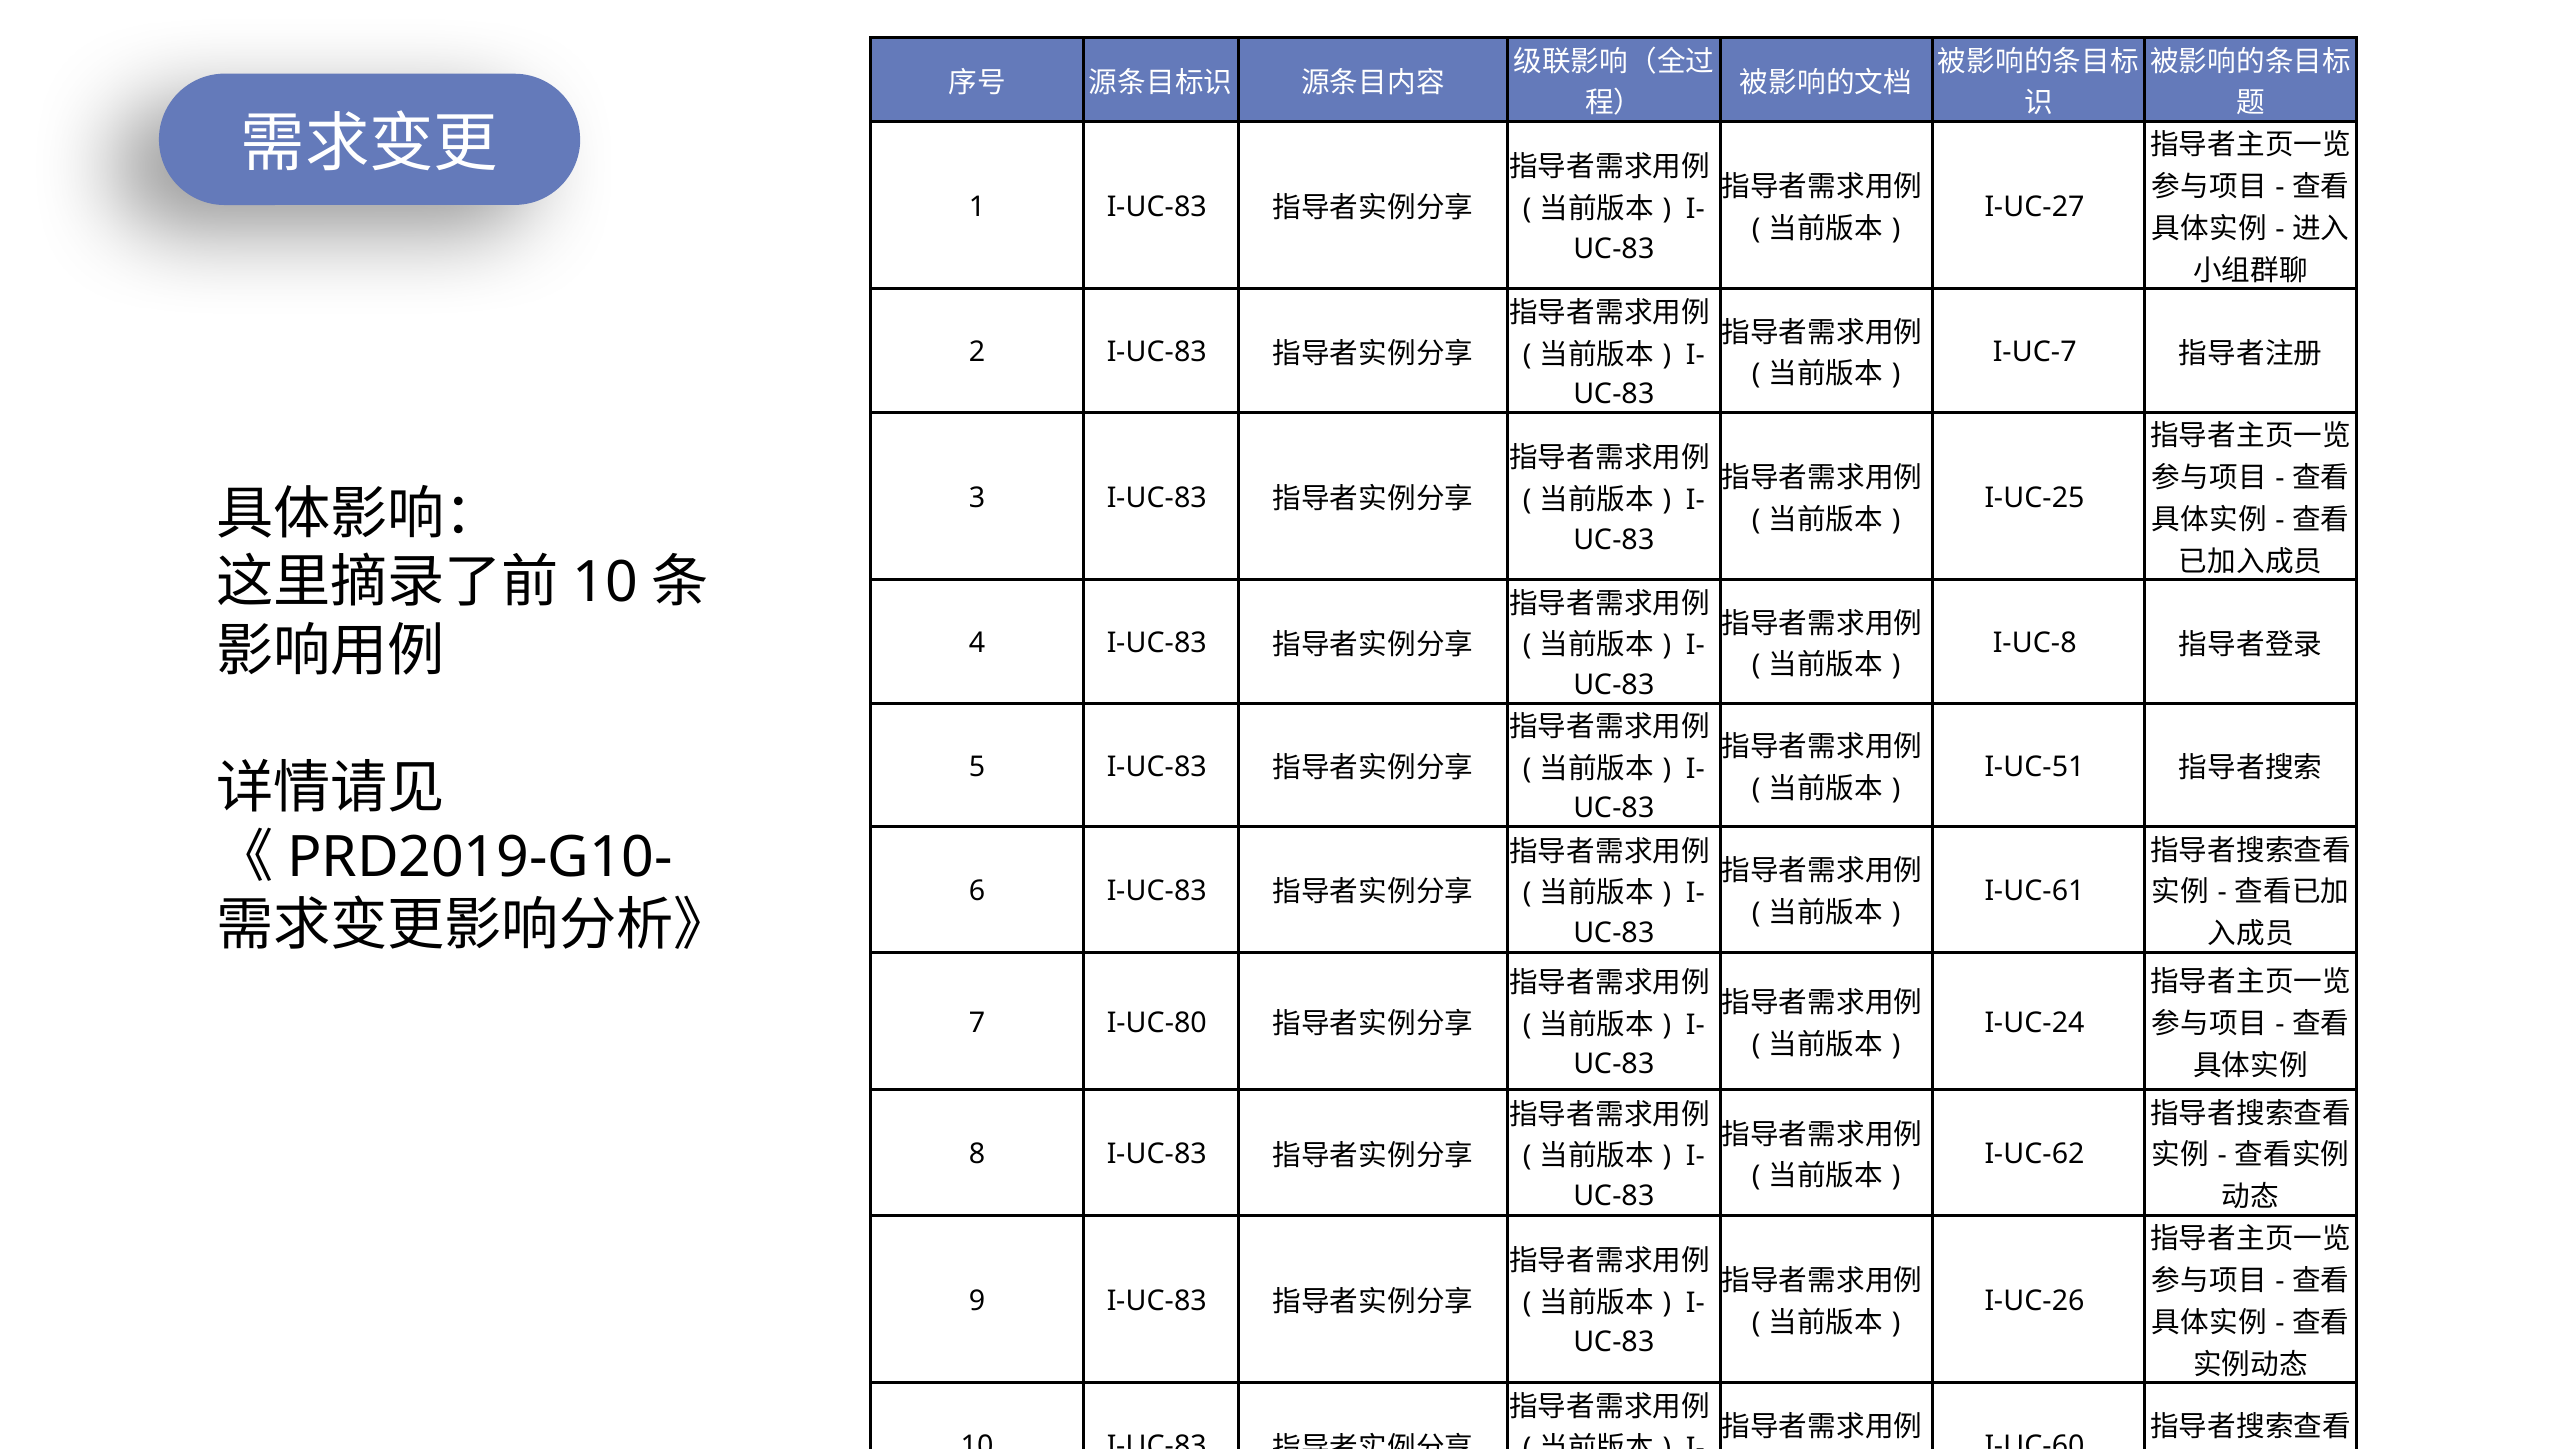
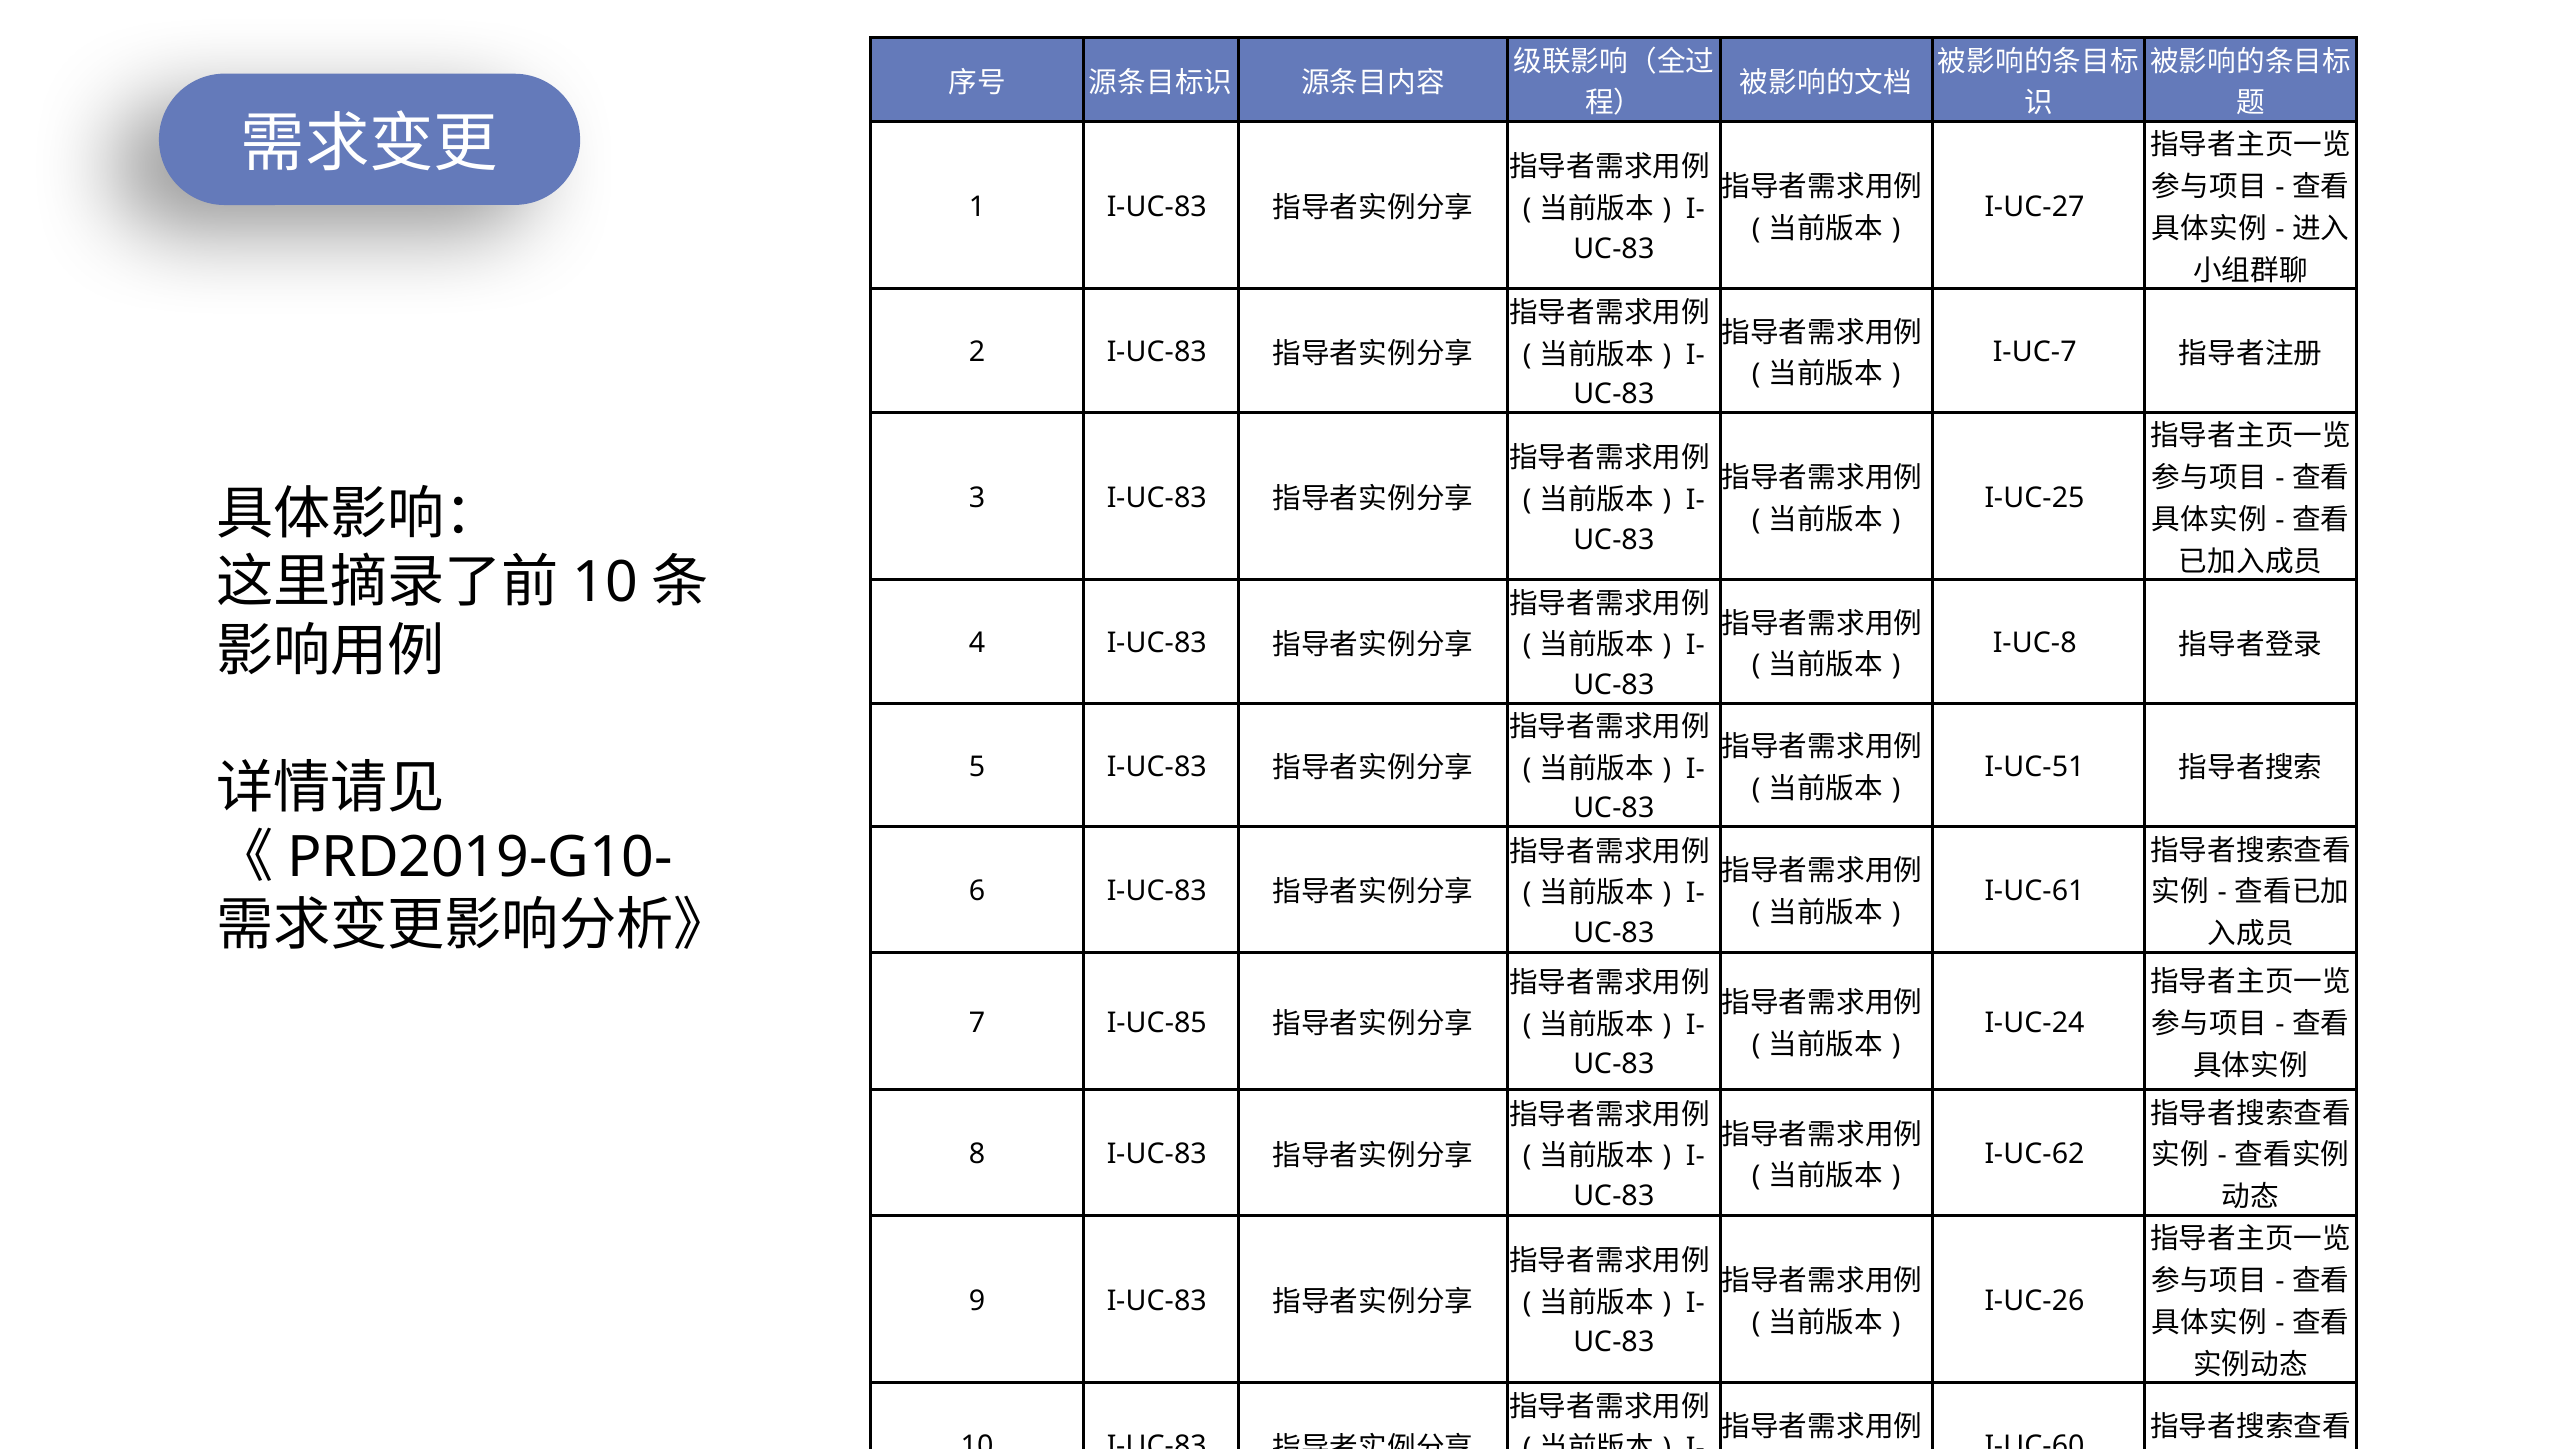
I-UC-80: I-UC-80 -> I-UC-85
